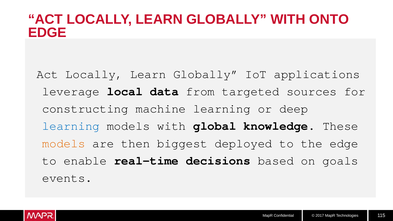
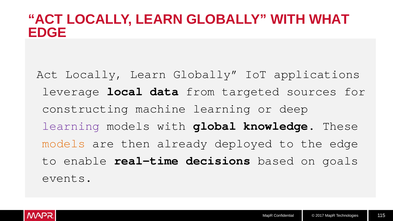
ONTO: ONTO -> WHAT
learning at (71, 126) colour: blue -> purple
biggest: biggest -> already
